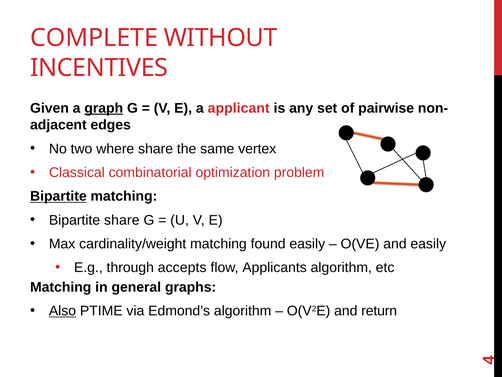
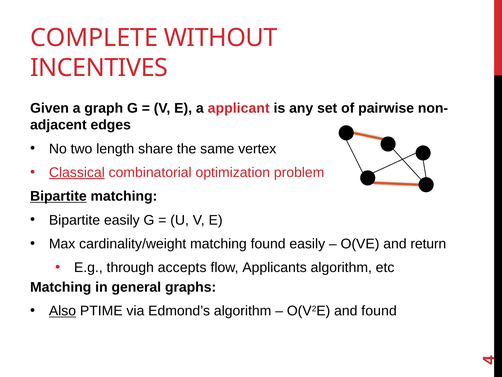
graph underline: present -> none
where: where -> length
Classical underline: none -> present
Bipartite share: share -> easily
and easily: easily -> return
and return: return -> found
